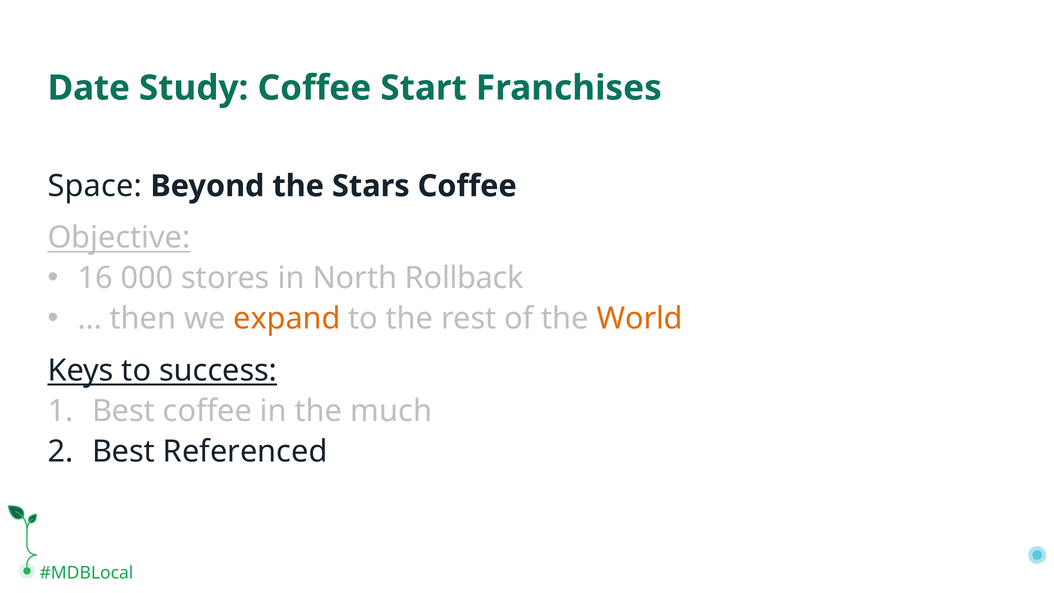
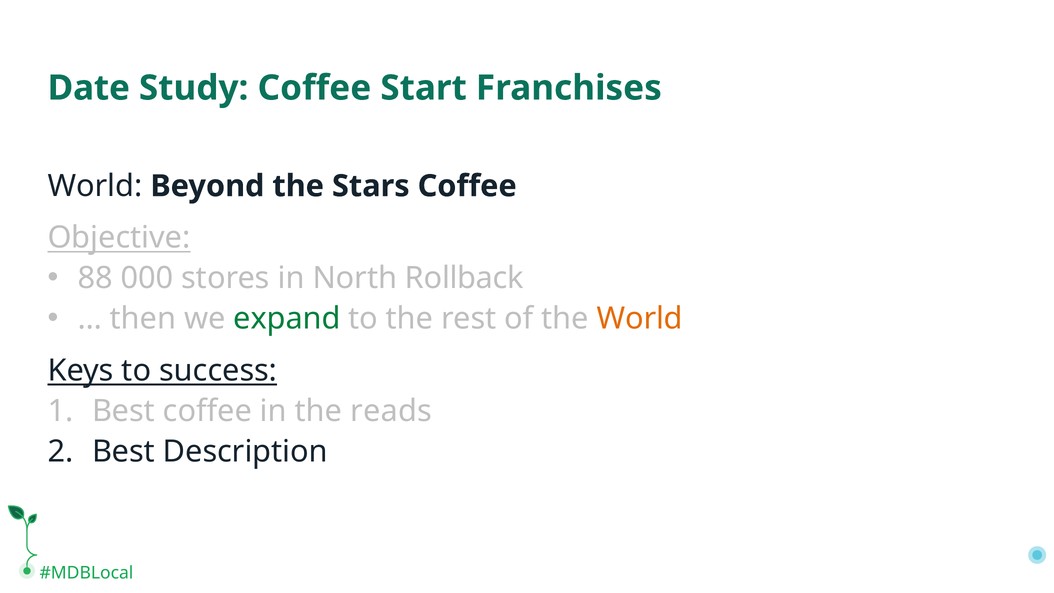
Space at (95, 186): Space -> World
16: 16 -> 88
expand colour: orange -> green
much: much -> reads
Referenced: Referenced -> Description
